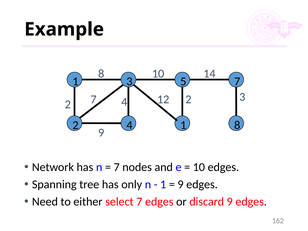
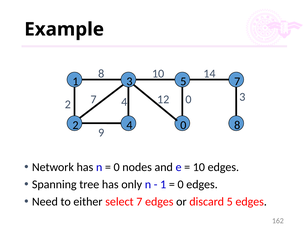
2 at (188, 99): 2 -> 0
1 at (183, 125): 1 -> 0
7 at (117, 167): 7 -> 0
9 at (181, 184): 9 -> 0
discard 9: 9 -> 5
